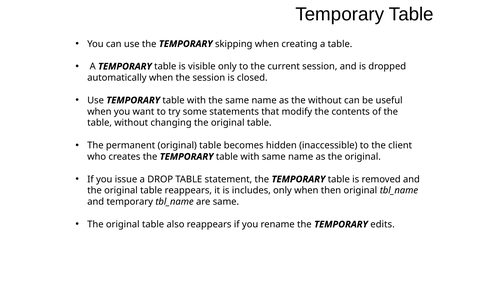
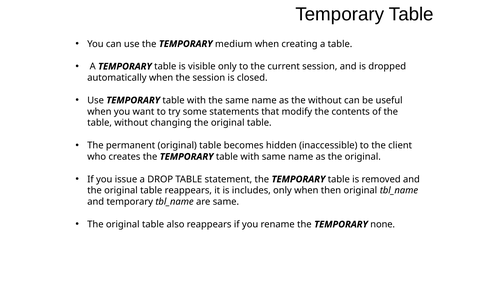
skipping: skipping -> medium
edits: edits -> none
